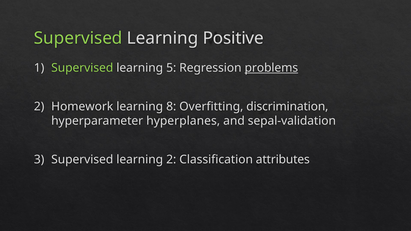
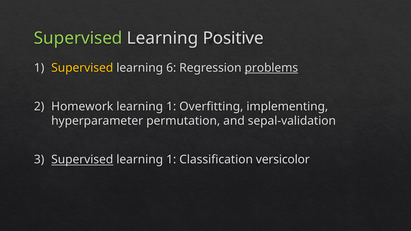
Supervised at (82, 68) colour: light green -> yellow
5: 5 -> 6
8 at (171, 107): 8 -> 1
discrimination: discrimination -> implementing
hyperplanes: hyperplanes -> permutation
Supervised at (82, 160) underline: none -> present
2 at (171, 160): 2 -> 1
attributes: attributes -> versicolor
